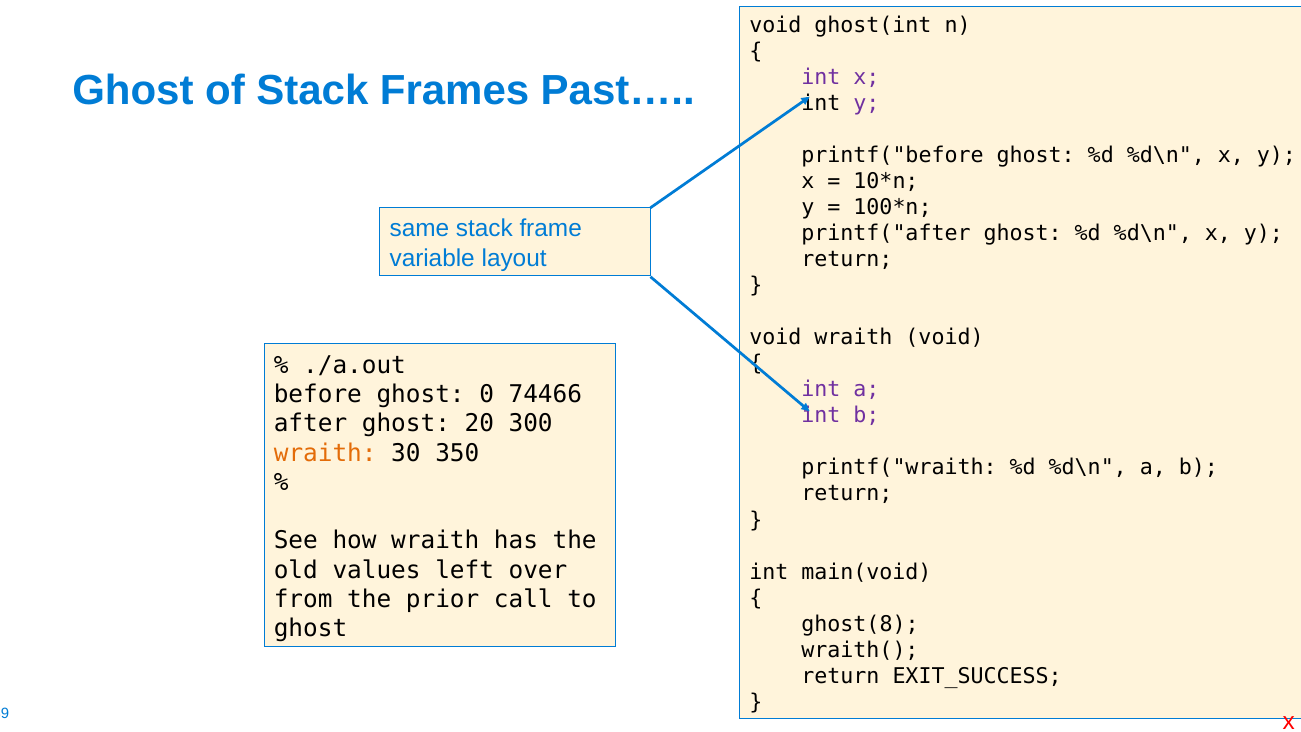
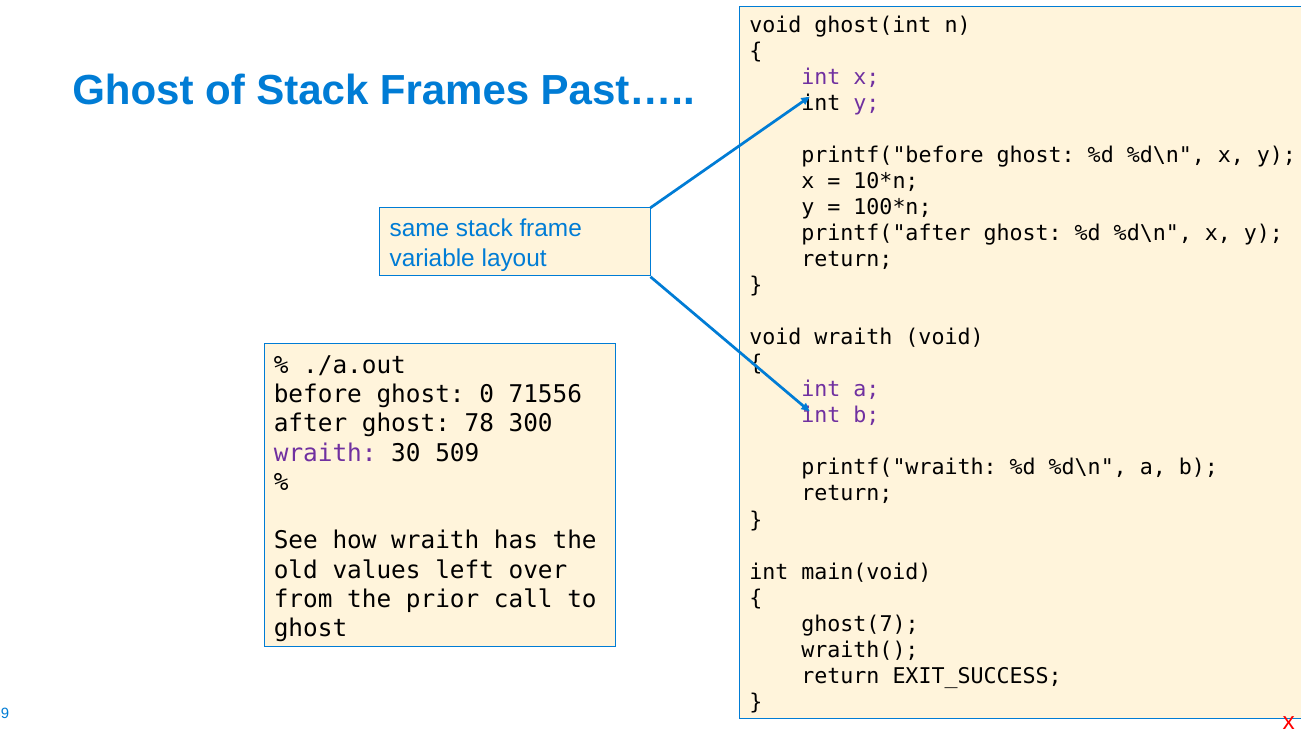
74466: 74466 -> 71556
20: 20 -> 78
wraith at (325, 453) colour: orange -> purple
350: 350 -> 509
ghost(8: ghost(8 -> ghost(7
